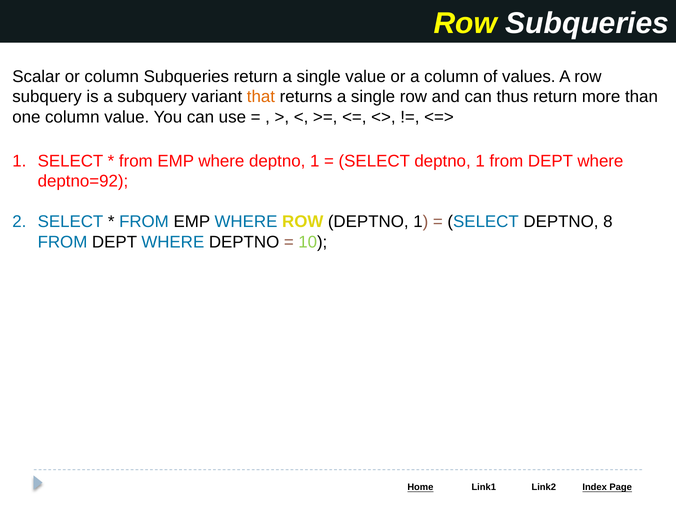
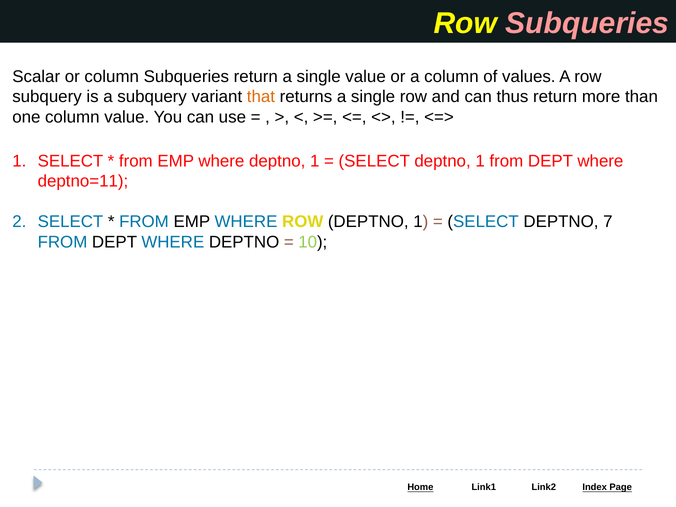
Subqueries at (587, 23) colour: white -> pink
deptno=92: deptno=92 -> deptno=11
8: 8 -> 7
